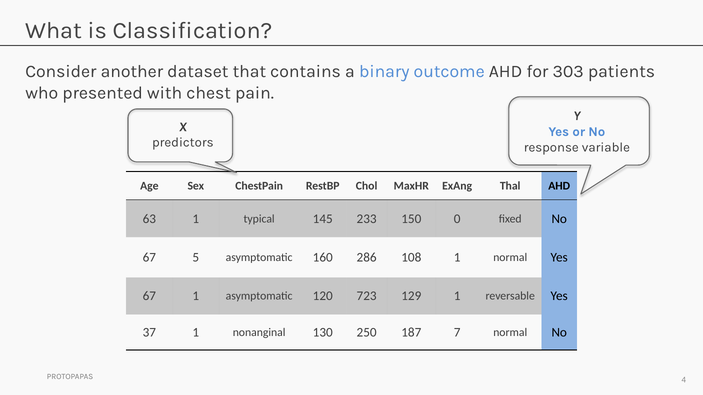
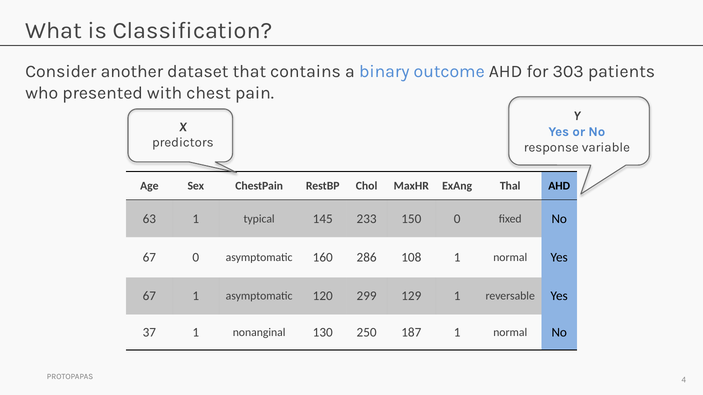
67 5: 5 -> 0
723: 723 -> 299
187 7: 7 -> 1
